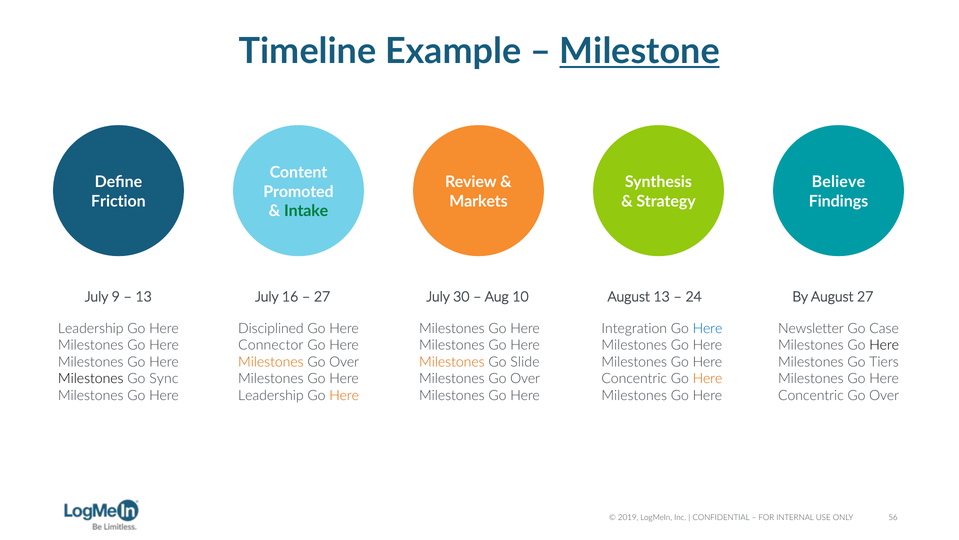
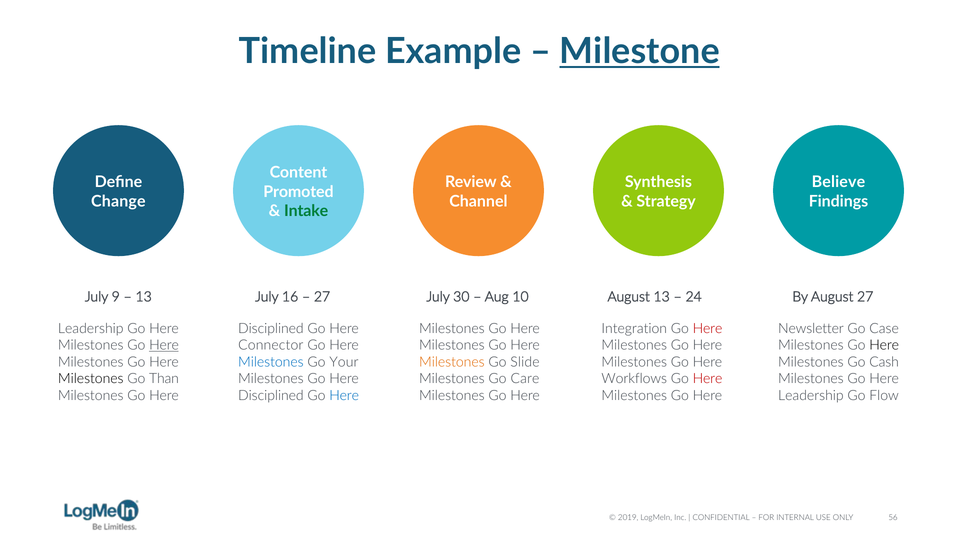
Friction: Friction -> Change
Markets: Markets -> Channel
Here at (707, 328) colour: blue -> red
Here at (164, 345) underline: none -> present
Milestones at (271, 362) colour: orange -> blue
Over at (344, 362): Over -> Your
Tiers: Tiers -> Cash
Sync: Sync -> Than
Over at (525, 378): Over -> Care
Concentric at (634, 378): Concentric -> Workflows
Here at (707, 378) colour: orange -> red
Leadership at (271, 395): Leadership -> Disciplined
Here at (344, 395) colour: orange -> blue
Concentric at (811, 395): Concentric -> Leadership
Over at (884, 395): Over -> Flow
